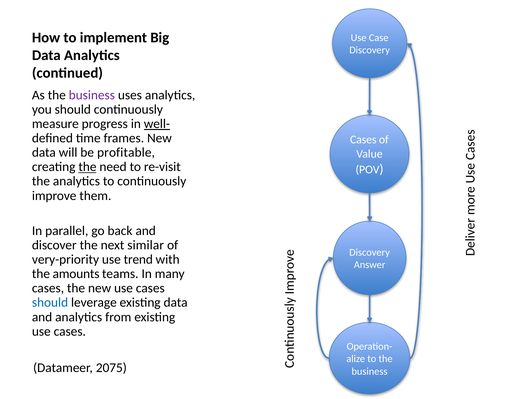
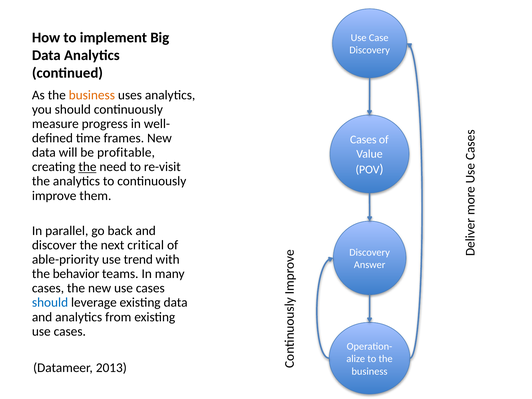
business at (92, 95) colour: purple -> orange
well- underline: present -> none
similar: similar -> critical
very-priority: very-priority -> able-priority
amounts: amounts -> behavior
2075: 2075 -> 2013
